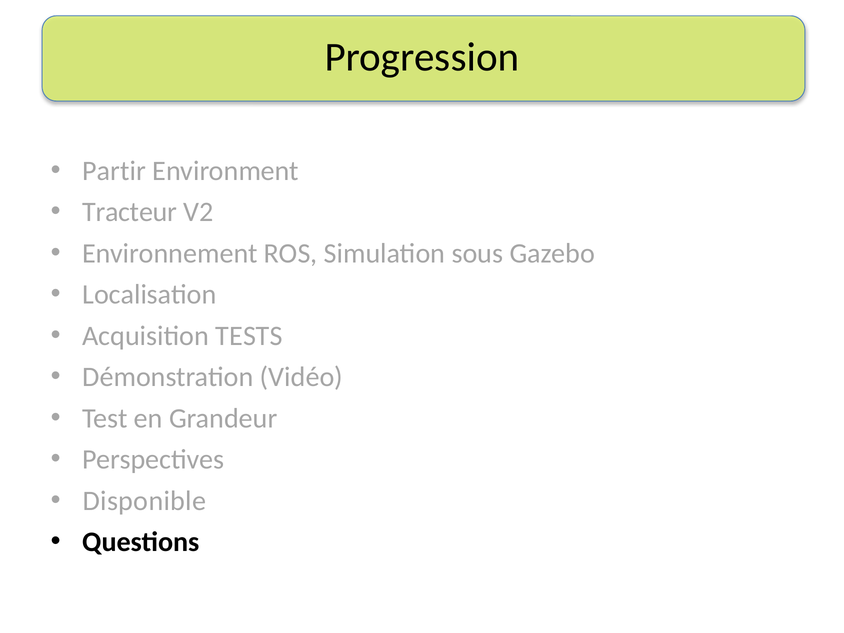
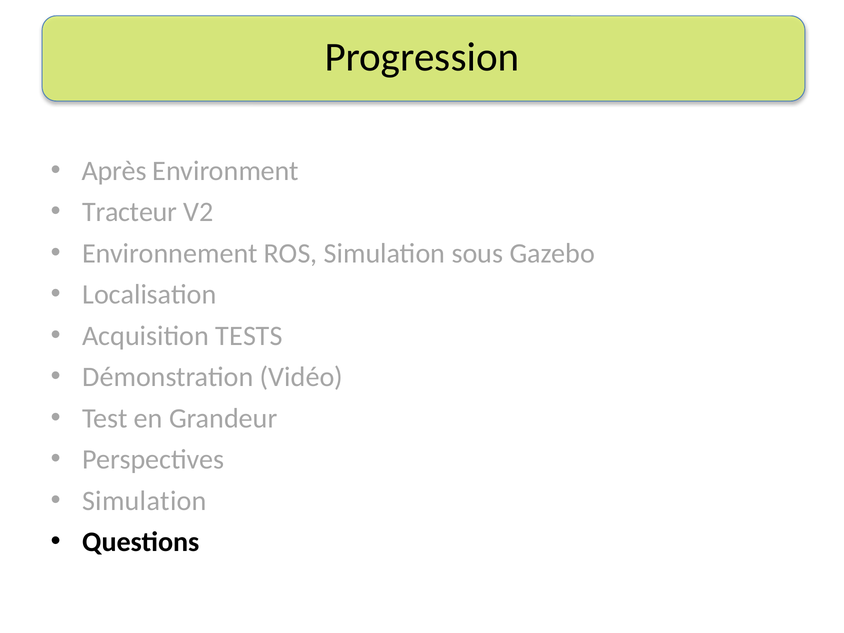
Partir: Partir -> Après
Disponible at (144, 501): Disponible -> Simulation
